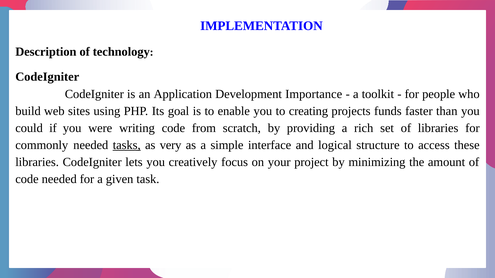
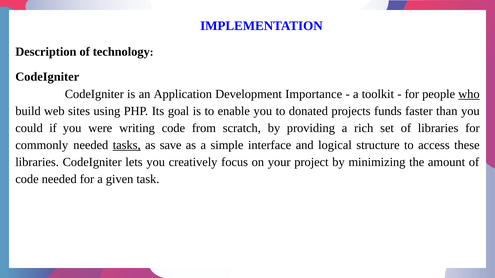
who underline: none -> present
creating: creating -> donated
very: very -> save
